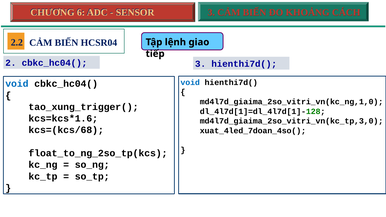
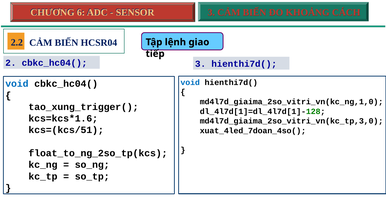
kcs=(kcs/68: kcs=(kcs/68 -> kcs=(kcs/51
